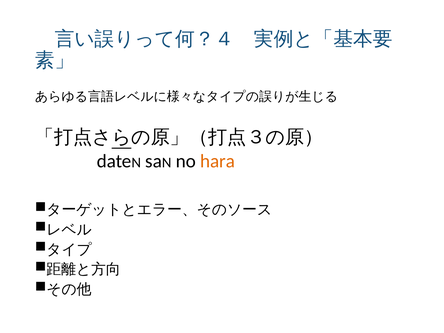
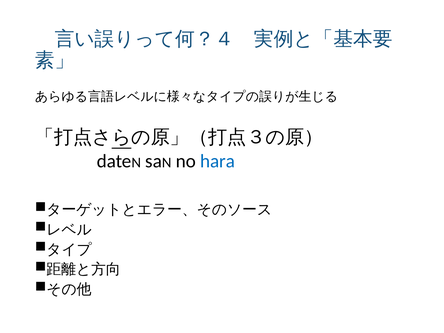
hara colour: orange -> blue
